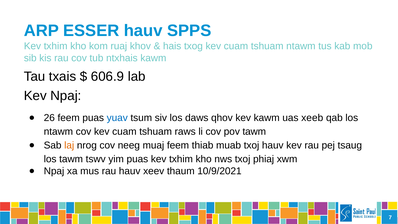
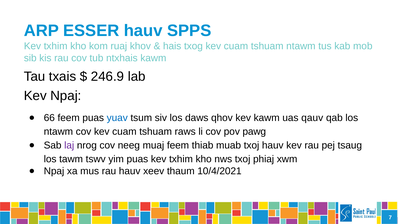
606.9: 606.9 -> 246.9
26: 26 -> 66
xeeb: xeeb -> qauv
pov tawm: tawm -> pawg
laj colour: orange -> purple
10/9/2021: 10/9/2021 -> 10/4/2021
